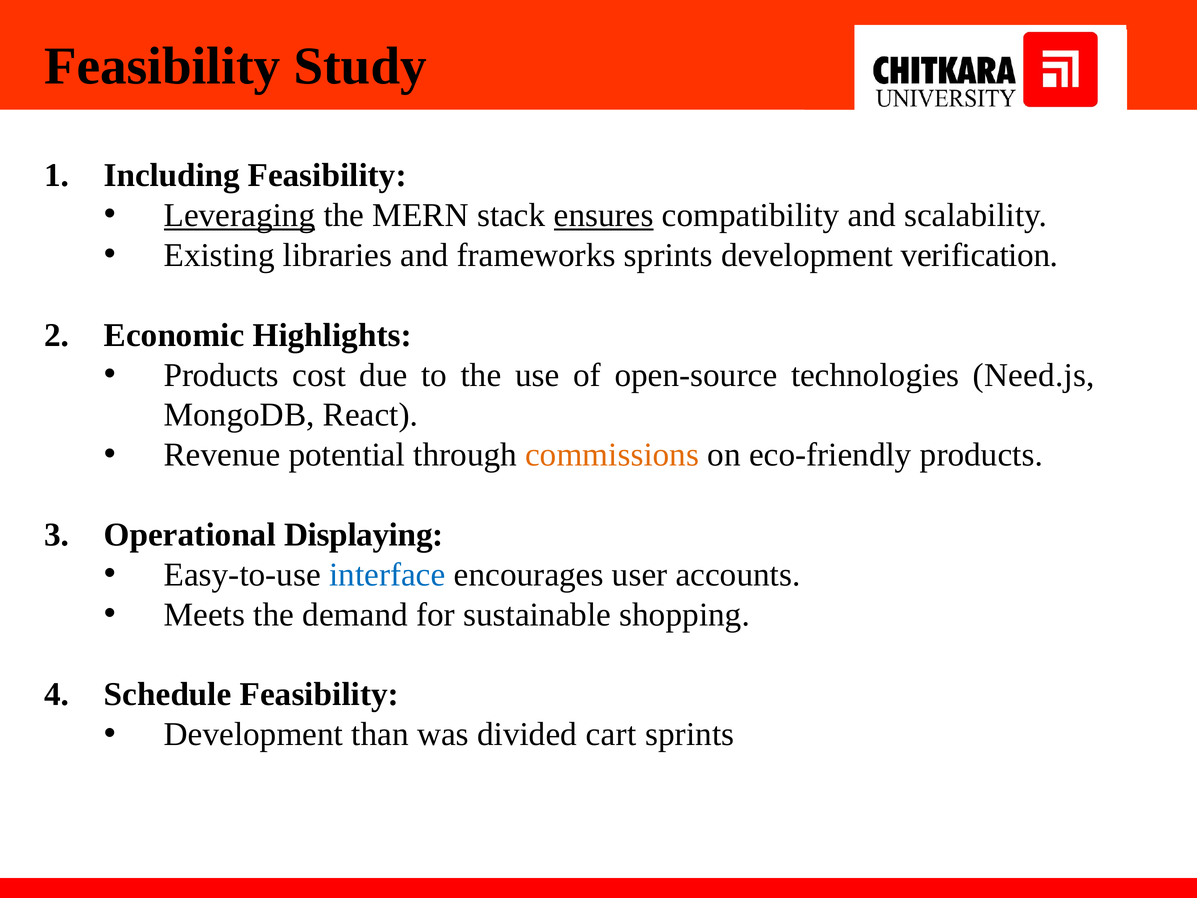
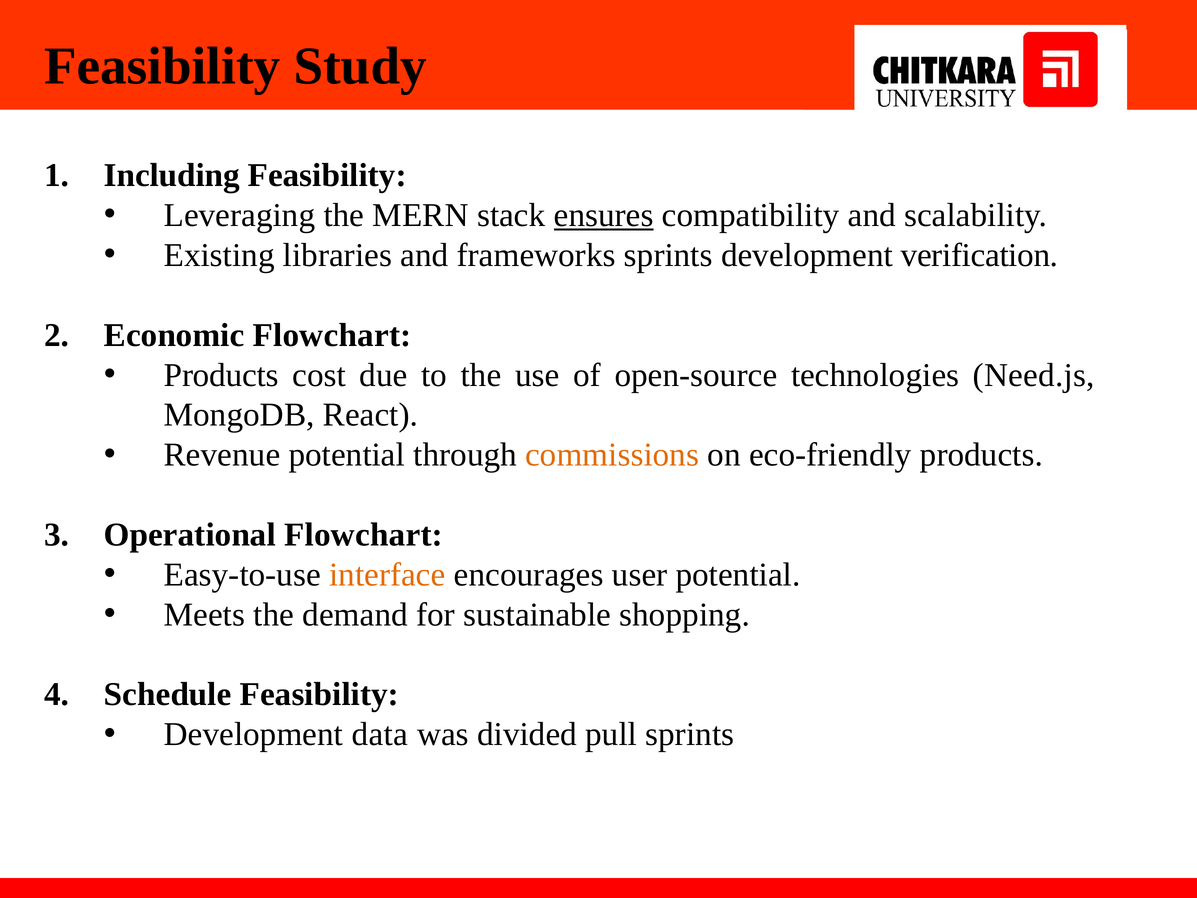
Leveraging underline: present -> none
Economic Highlights: Highlights -> Flowchart
Operational Displaying: Displaying -> Flowchart
interface colour: blue -> orange
user accounts: accounts -> potential
than: than -> data
cart: cart -> pull
